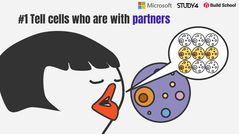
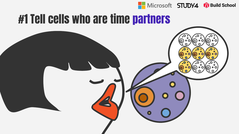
with: with -> time
